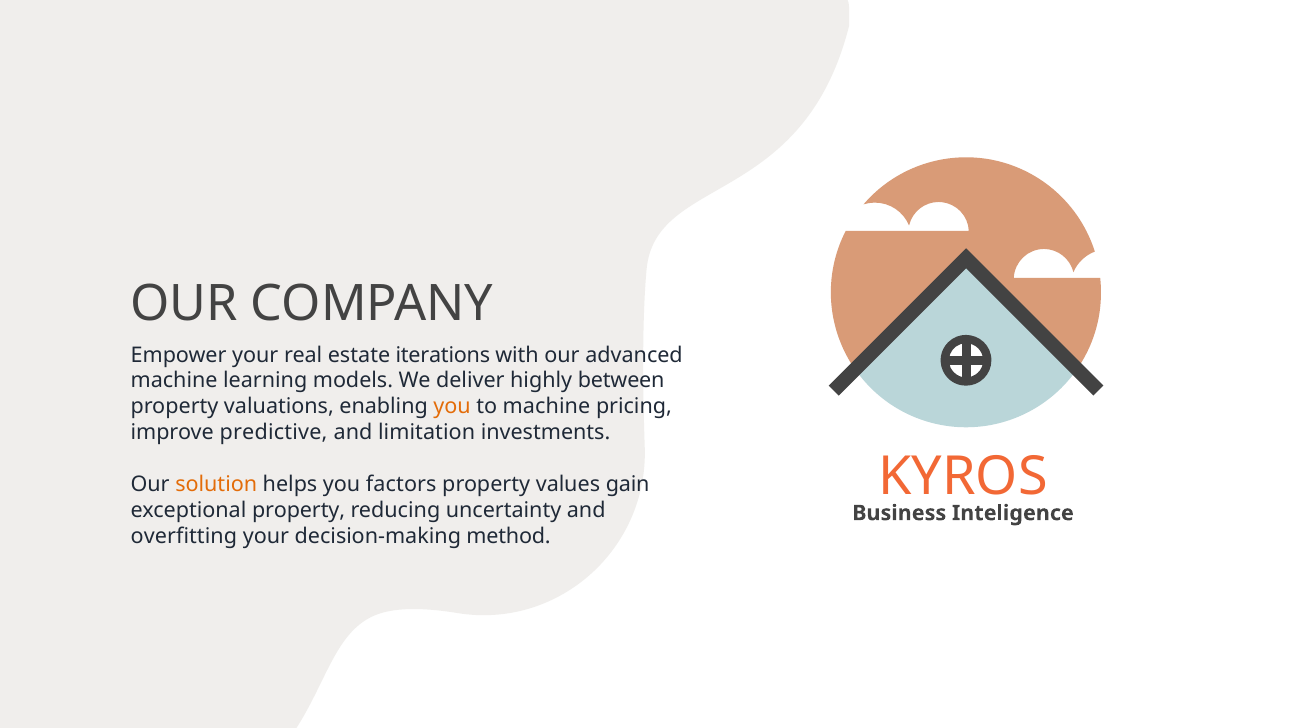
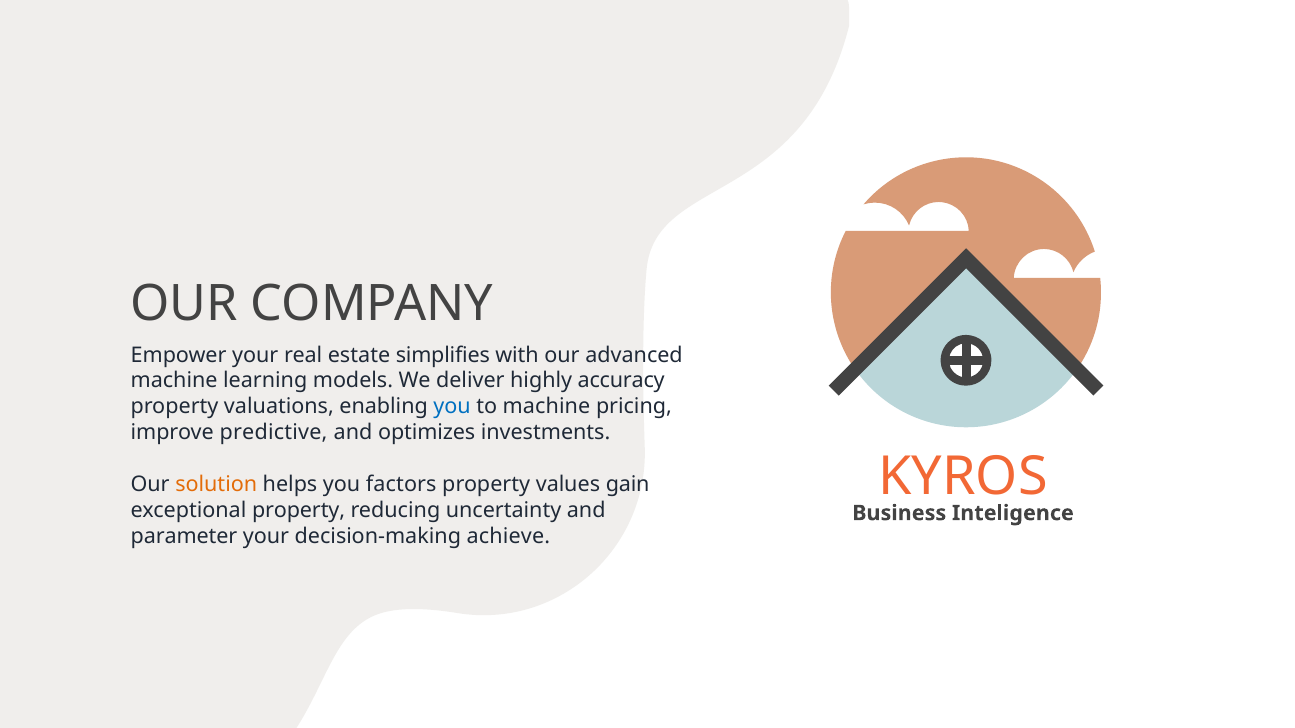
iterations: iterations -> simplifies
between: between -> accuracy
you at (452, 407) colour: orange -> blue
limitation: limitation -> optimizes
overfitting: overfitting -> parameter
method: method -> achieve
